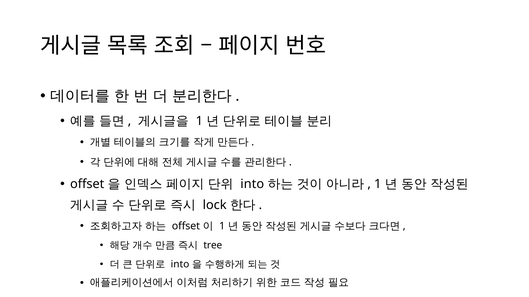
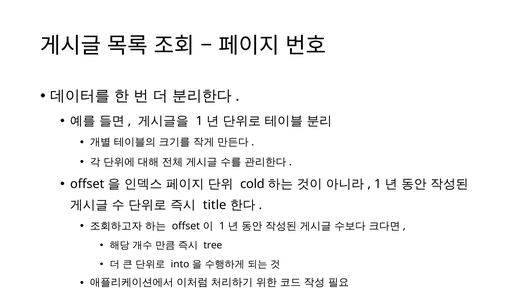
into at (252, 184): into -> cold
lock: lock -> title
